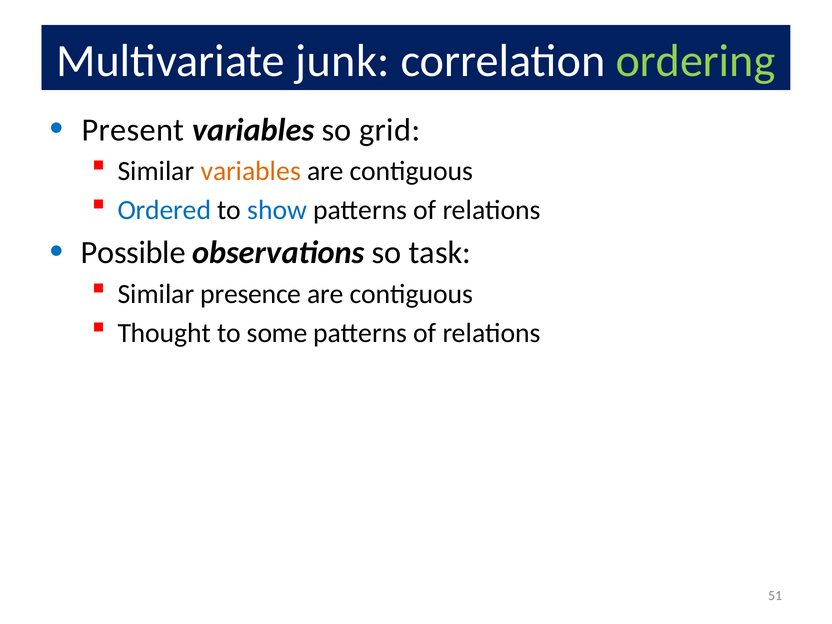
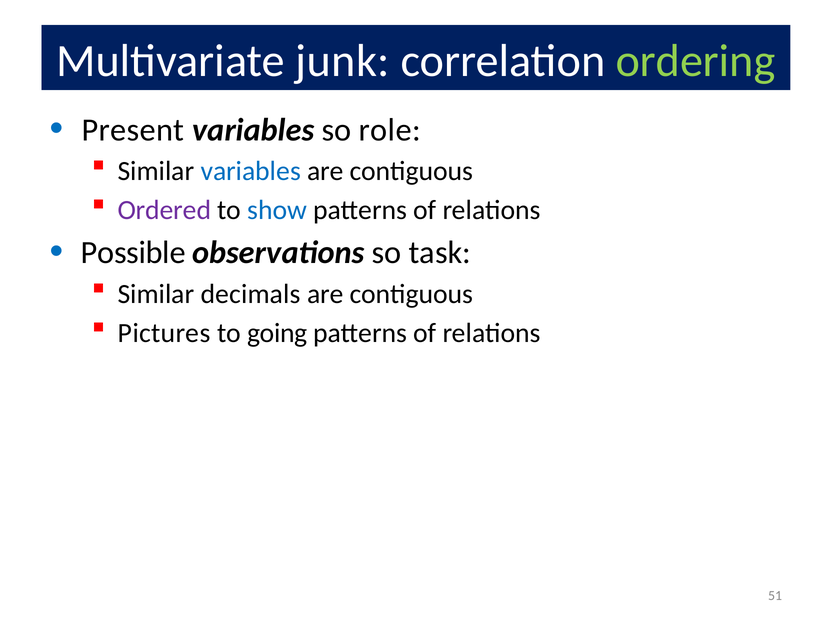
grid: grid -> role
variables at (251, 171) colour: orange -> blue
Ordered colour: blue -> purple
presence: presence -> decimals
Thought: Thought -> Pictures
some: some -> going
